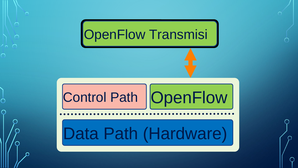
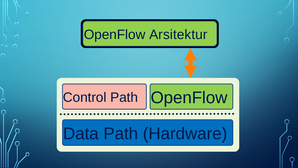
Transmisi: Transmisi -> Arsitektur
